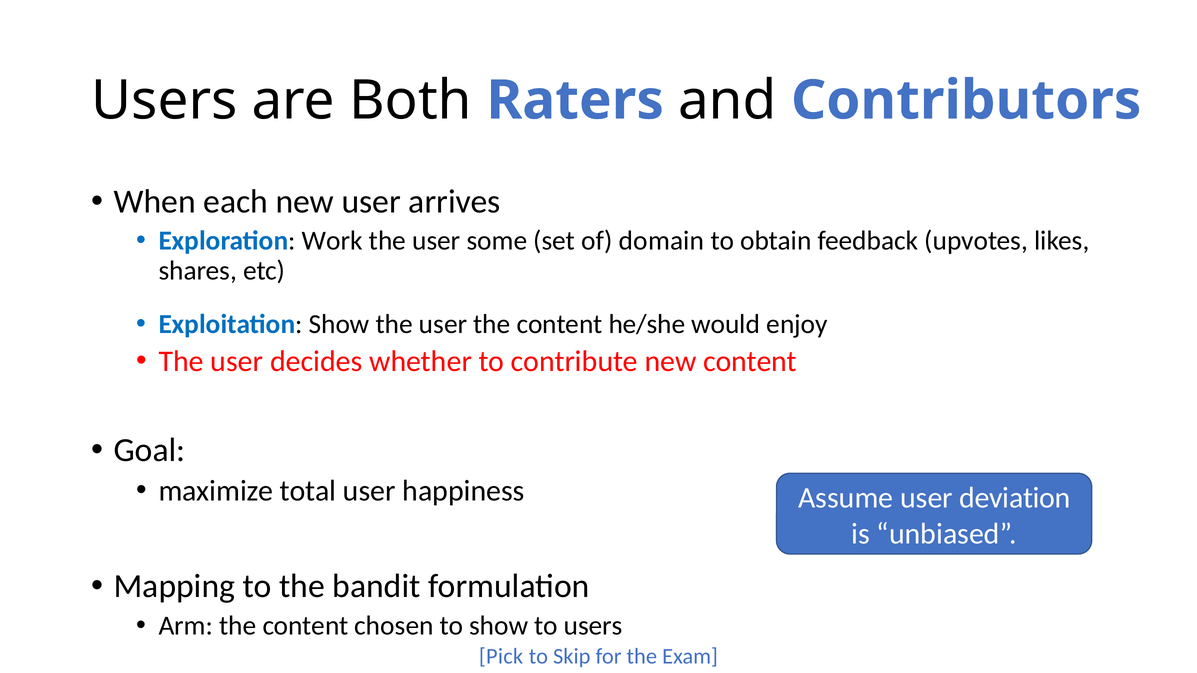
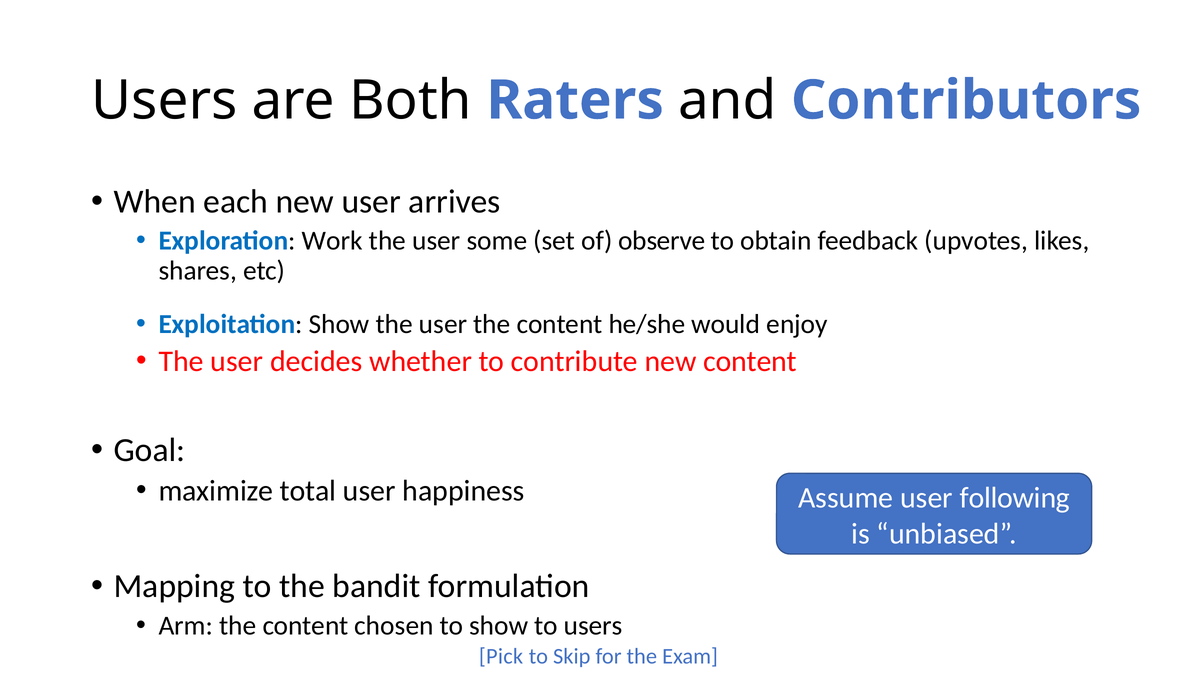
domain: domain -> observe
deviation: deviation -> following
